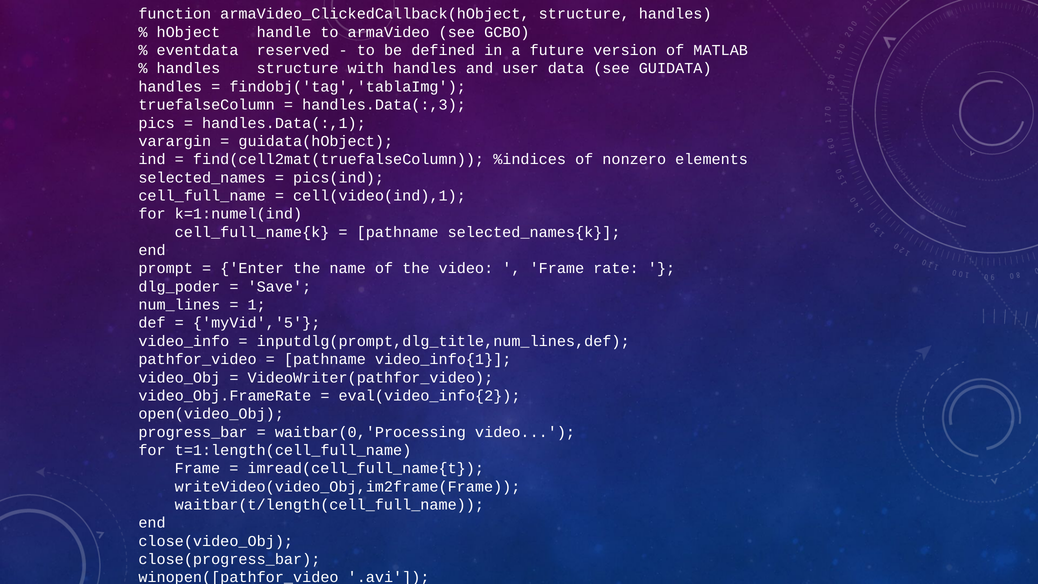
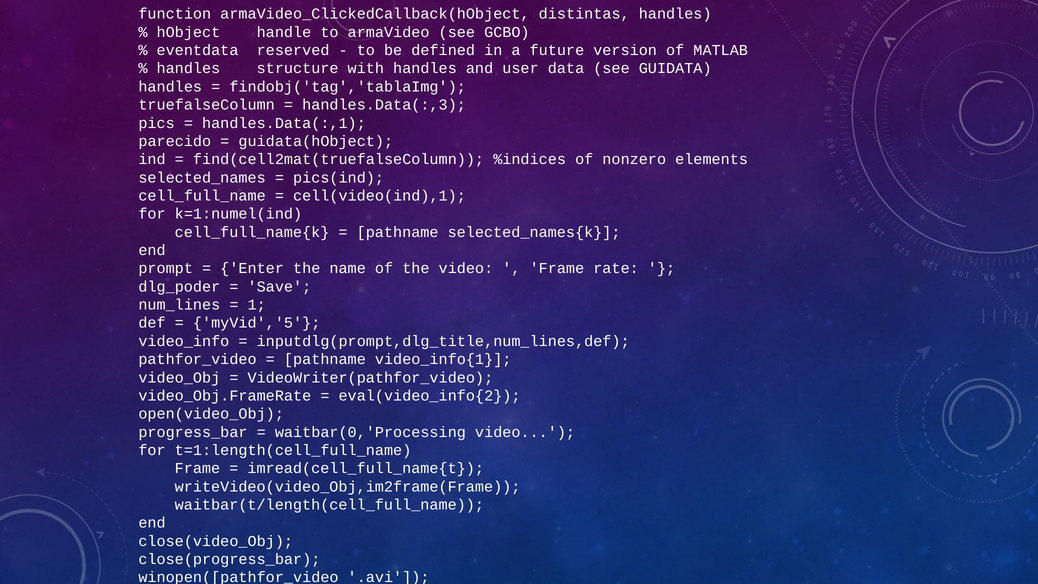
armaVideo_ClickedCallback(hObject structure: structure -> distintas
varargin: varargin -> parecido
